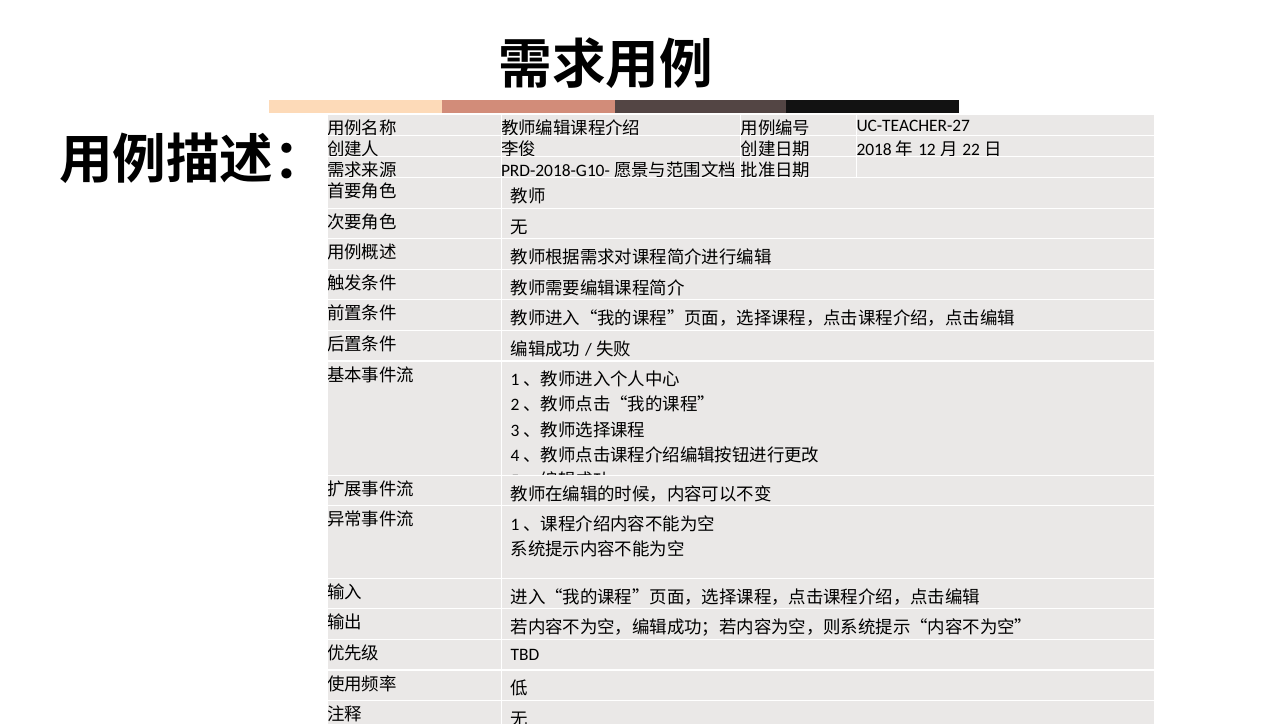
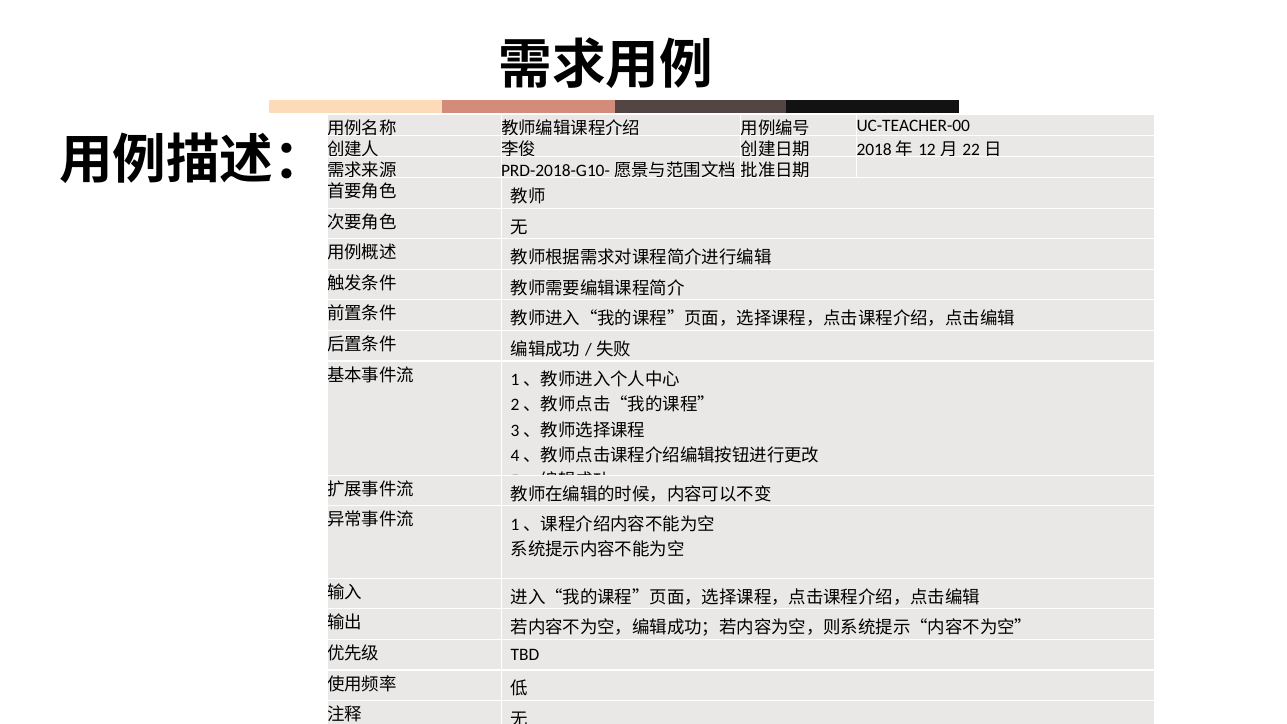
UC-TEACHER-27: UC-TEACHER-27 -> UC-TEACHER-00
